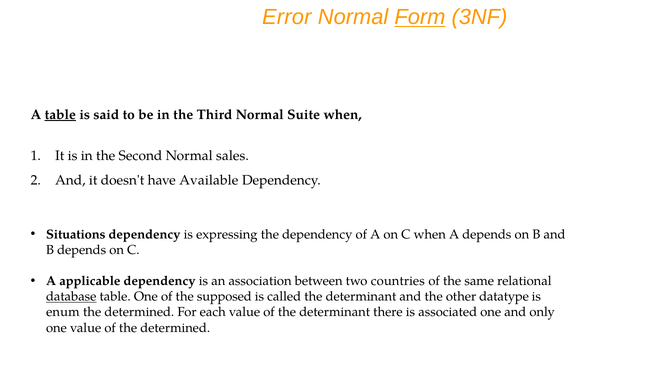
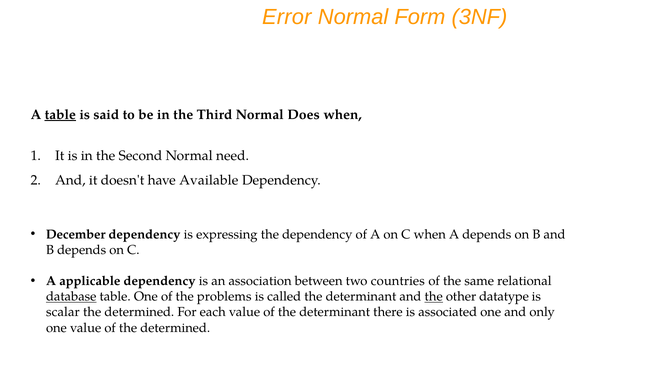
Form underline: present -> none
Suite: Suite -> Does
sales: sales -> need
Situations: Situations -> December
supposed: supposed -> problems
the at (434, 297) underline: none -> present
enum: enum -> scalar
